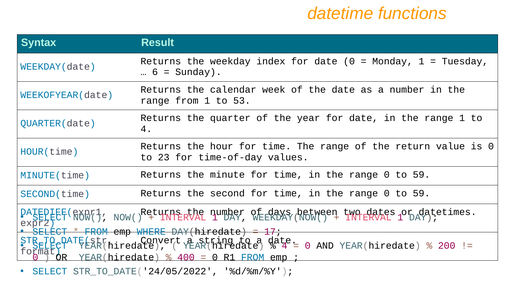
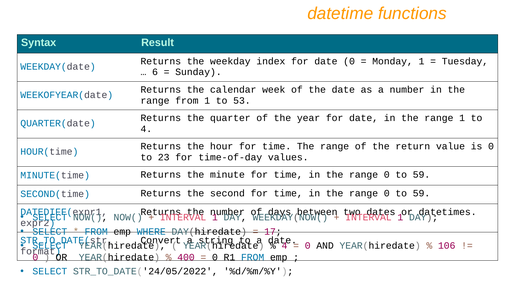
200: 200 -> 106
